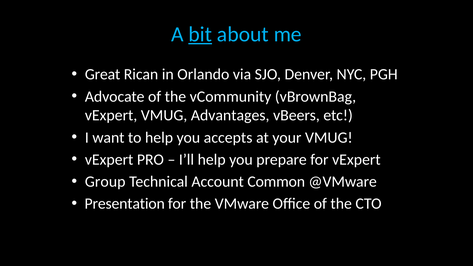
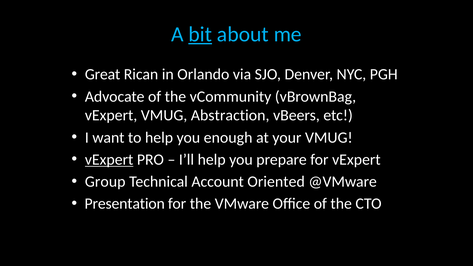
Advantages: Advantages -> Abstraction
accepts: accepts -> enough
vExpert at (109, 160) underline: none -> present
Common: Common -> Oriented
